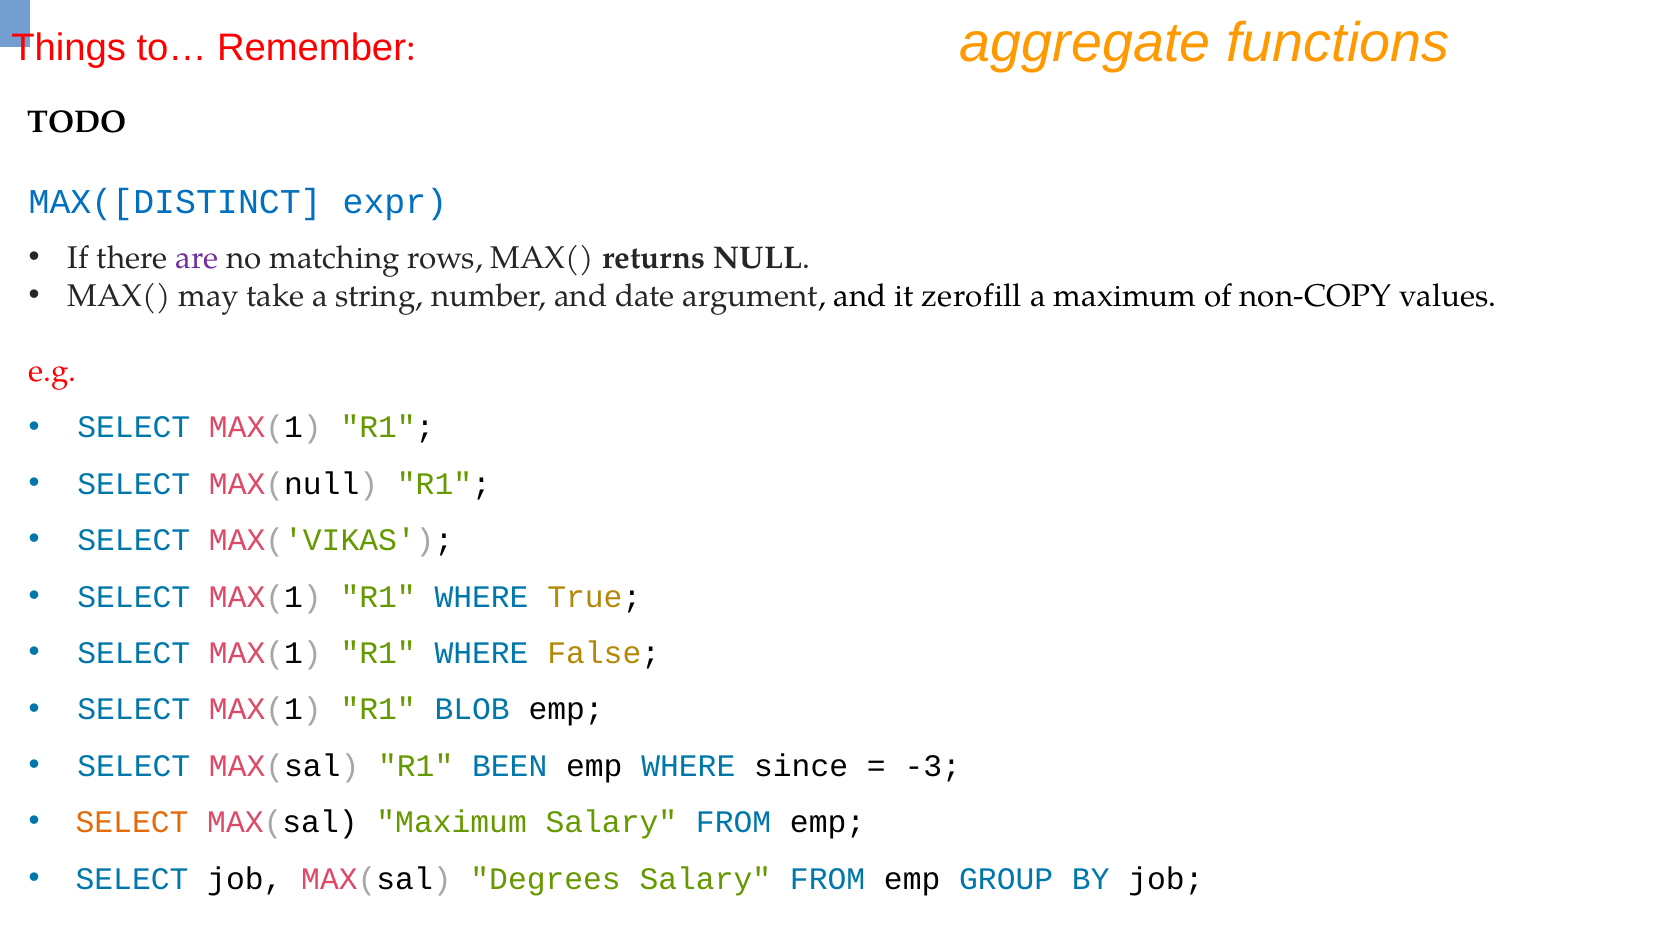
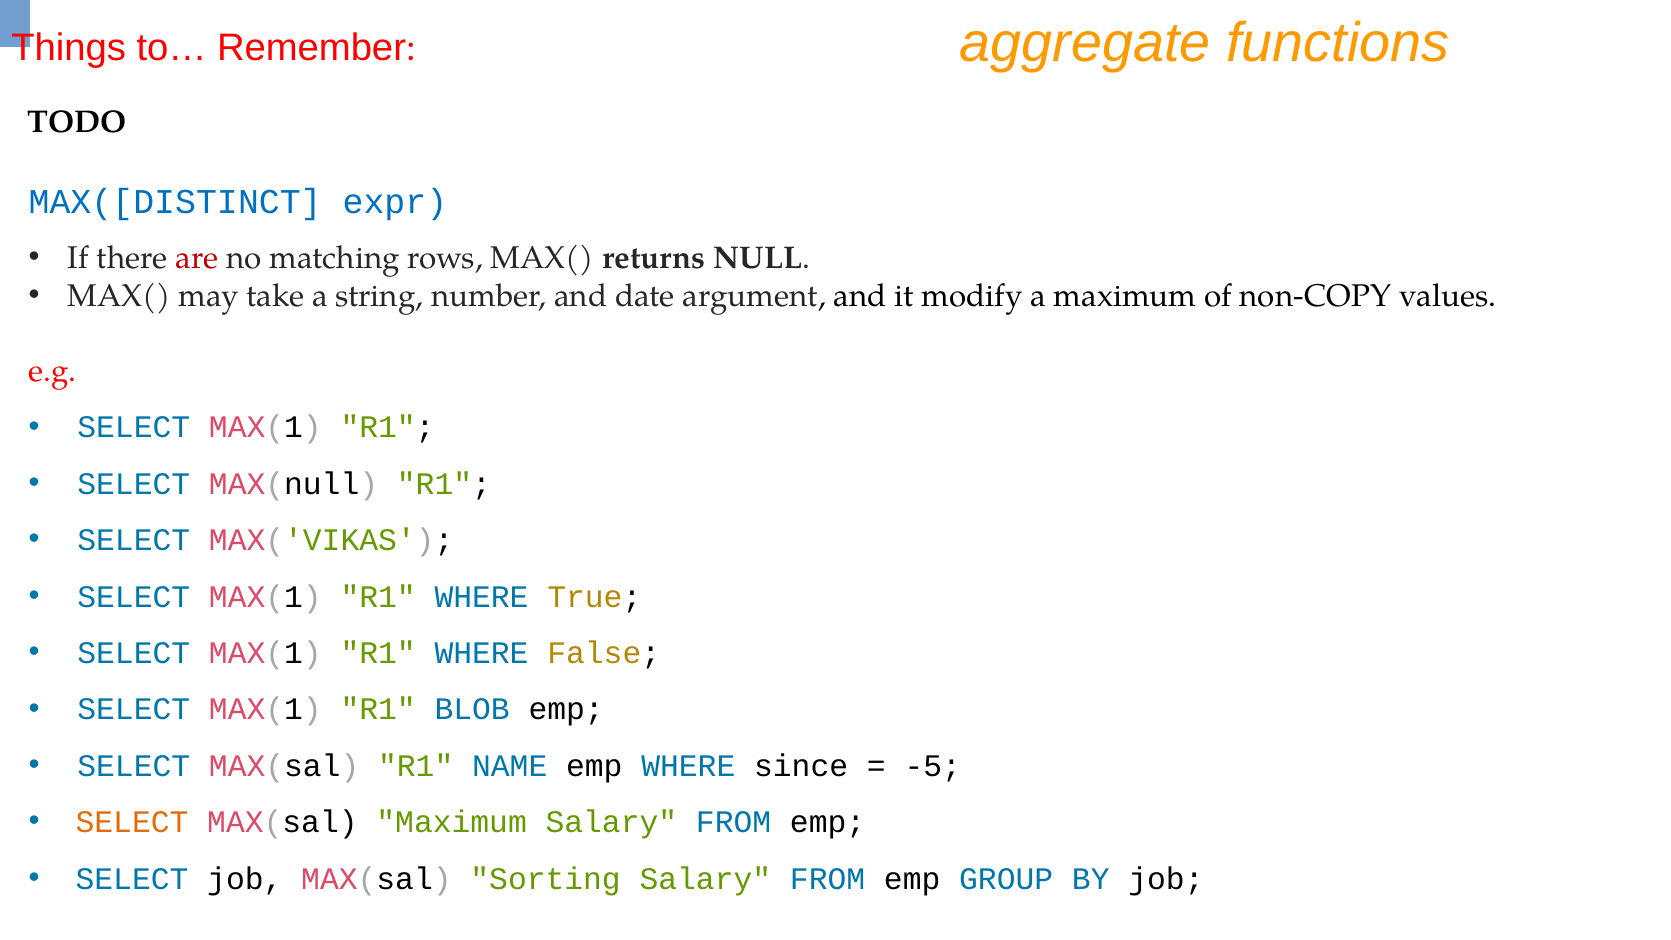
are colour: purple -> red
zerofill: zerofill -> modify
BEEN: BEEN -> NAME
-3: -3 -> -5
Degrees: Degrees -> Sorting
